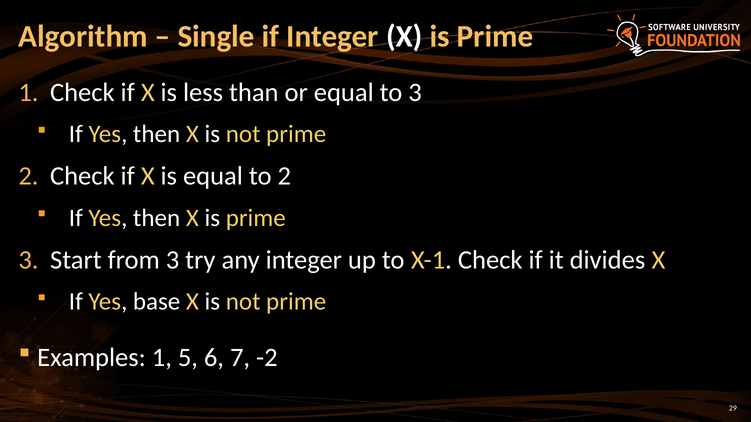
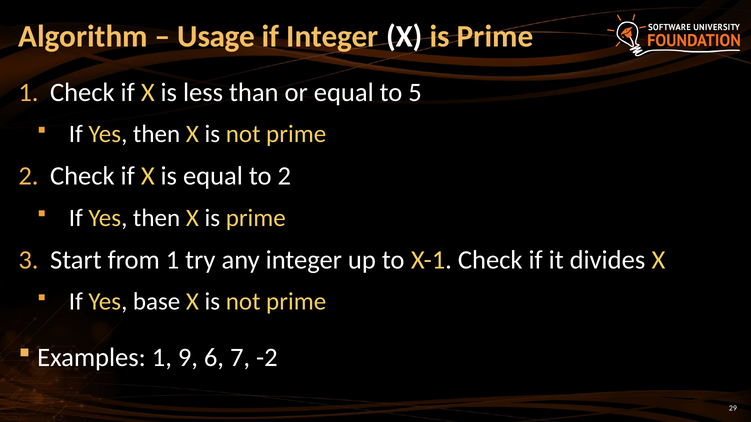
Single: Single -> Usage
to 3: 3 -> 5
from 3: 3 -> 1
5: 5 -> 9
